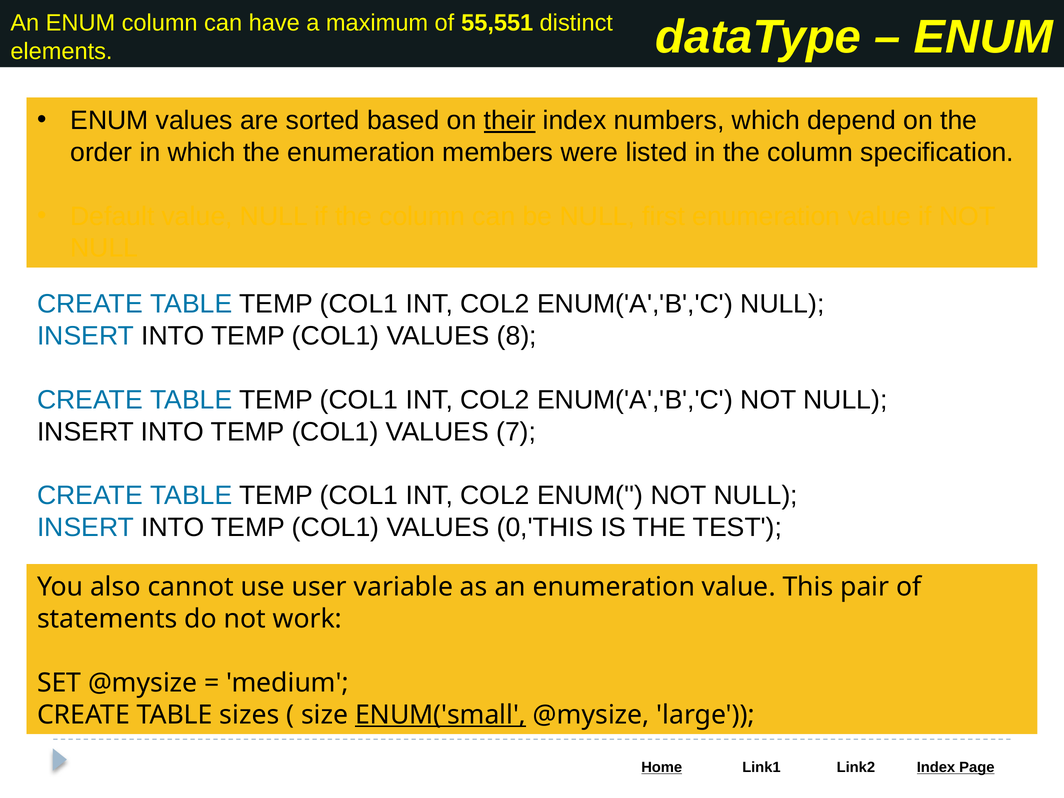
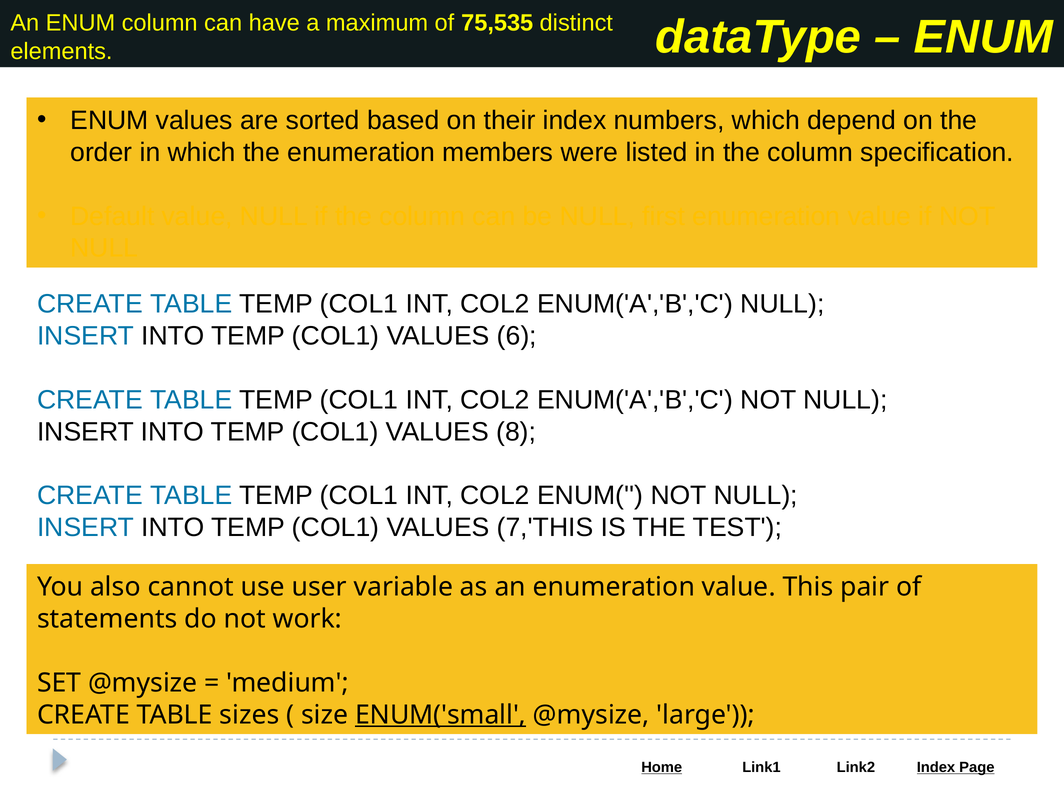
55,551: 55,551 -> 75,535
their underline: present -> none
8: 8 -> 6
7: 7 -> 8
0,'THIS: 0,'THIS -> 7,'THIS
